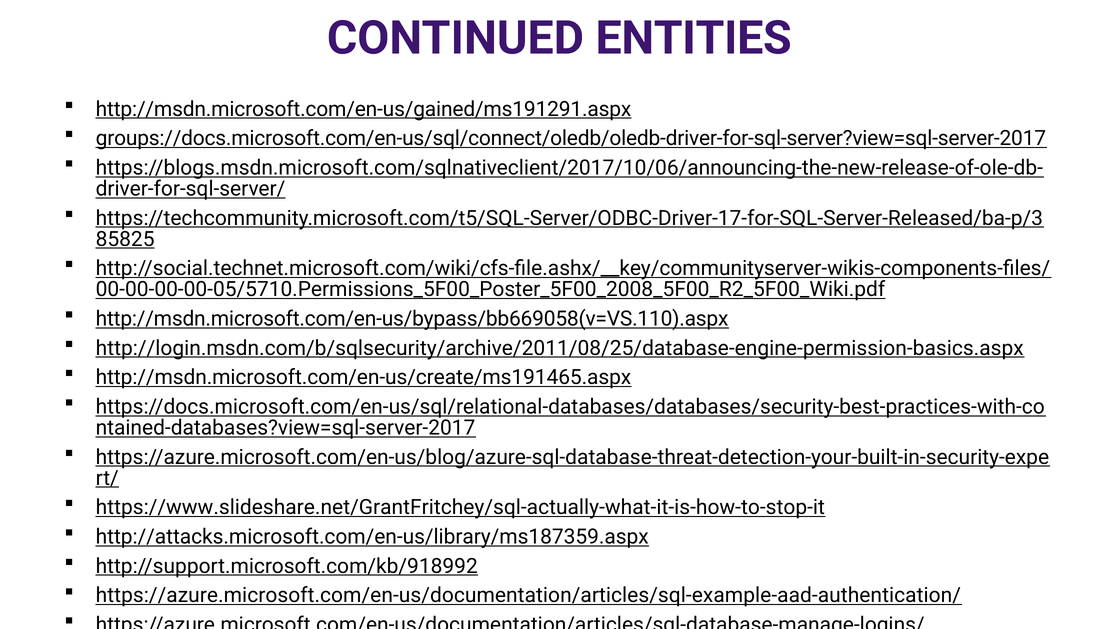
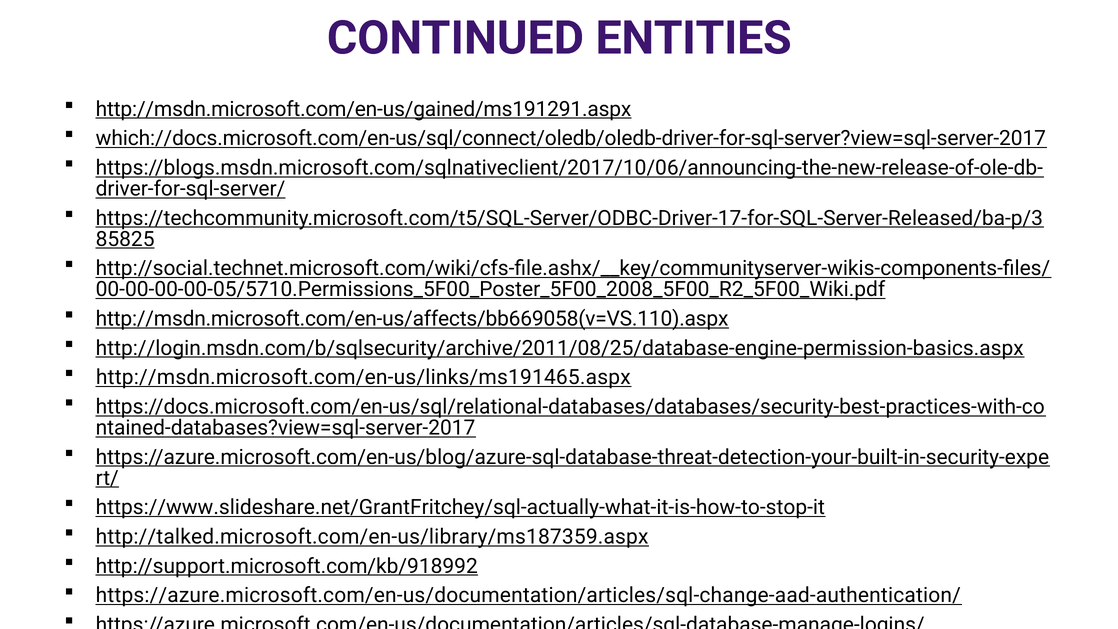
groups://docs.microsoft.com/en-us/sql/connect/oledb/oledb-driver-for-sql-server?view=sql-server-2017: groups://docs.microsoft.com/en-us/sql/connect/oledb/oledb-driver-for-sql-server?view=sql-server-2017 -> which://docs.microsoft.com/en-us/sql/connect/oledb/oledb-driver-for-sql-server?view=sql-server-2017
http://msdn.microsoft.com/en-us/bypass/bb669058(v=VS.110).aspx: http://msdn.microsoft.com/en-us/bypass/bb669058(v=VS.110).aspx -> http://msdn.microsoft.com/en-us/affects/bb669058(v=VS.110).aspx
http://msdn.microsoft.com/en-us/create/ms191465.aspx: http://msdn.microsoft.com/en-us/create/ms191465.aspx -> http://msdn.microsoft.com/en-us/links/ms191465.aspx
http://attacks.microsoft.com/en-us/library/ms187359.aspx: http://attacks.microsoft.com/en-us/library/ms187359.aspx -> http://talked.microsoft.com/en-us/library/ms187359.aspx
https://azure.microsoft.com/en-us/documentation/articles/sql-example-aad-authentication/: https://azure.microsoft.com/en-us/documentation/articles/sql-example-aad-authentication/ -> https://azure.microsoft.com/en-us/documentation/articles/sql-change-aad-authentication/
